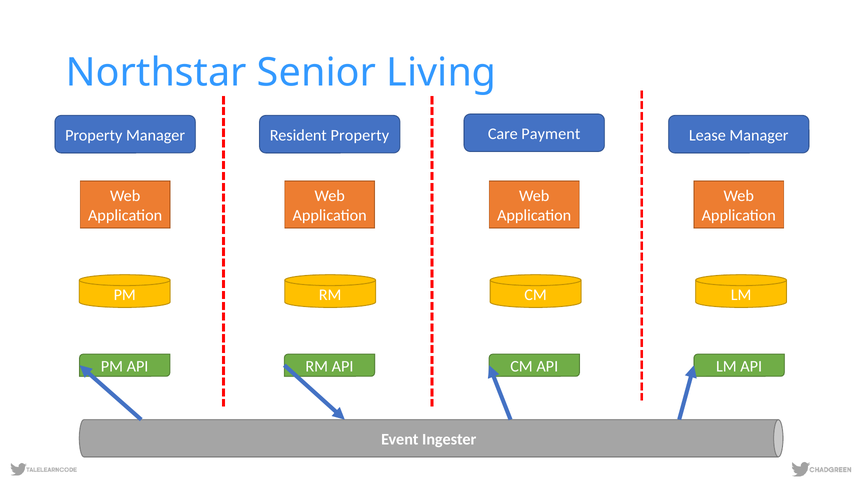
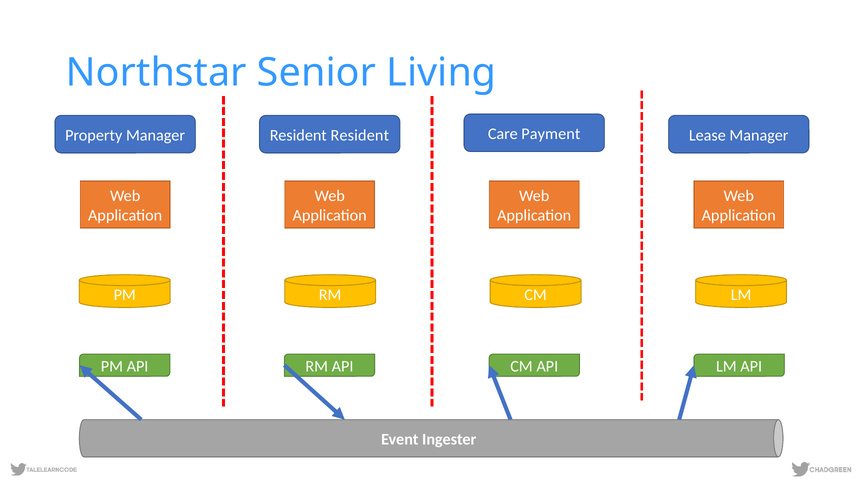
Resident Property: Property -> Resident
